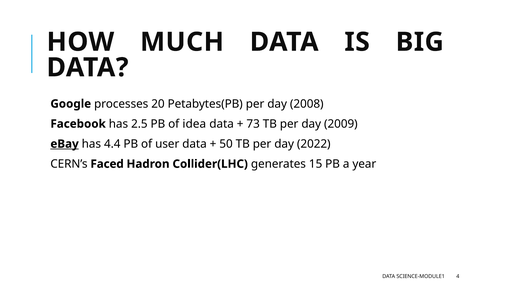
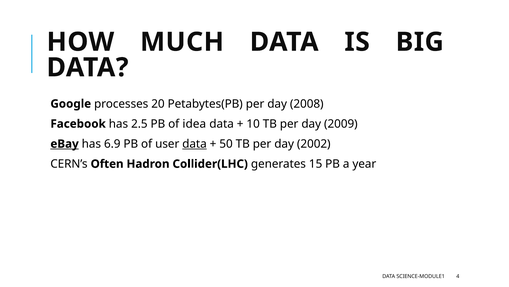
73: 73 -> 10
4.4: 4.4 -> 6.9
data at (195, 144) underline: none -> present
2022: 2022 -> 2002
Faced: Faced -> Often
